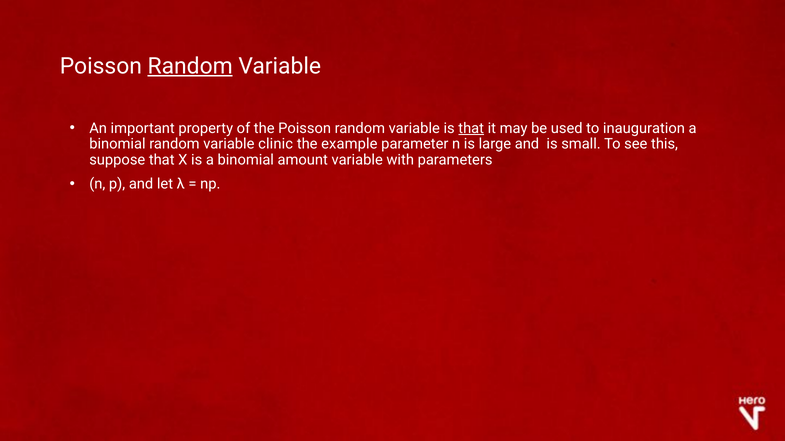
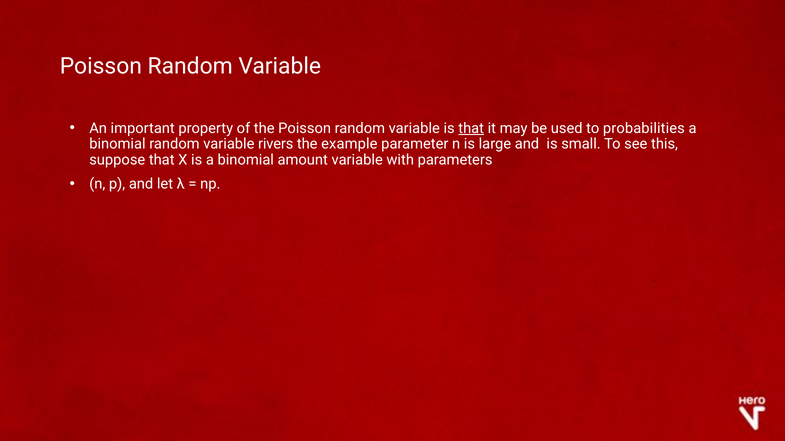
Random at (190, 66) underline: present -> none
inauguration: inauguration -> probabilities
clinic: clinic -> rivers
